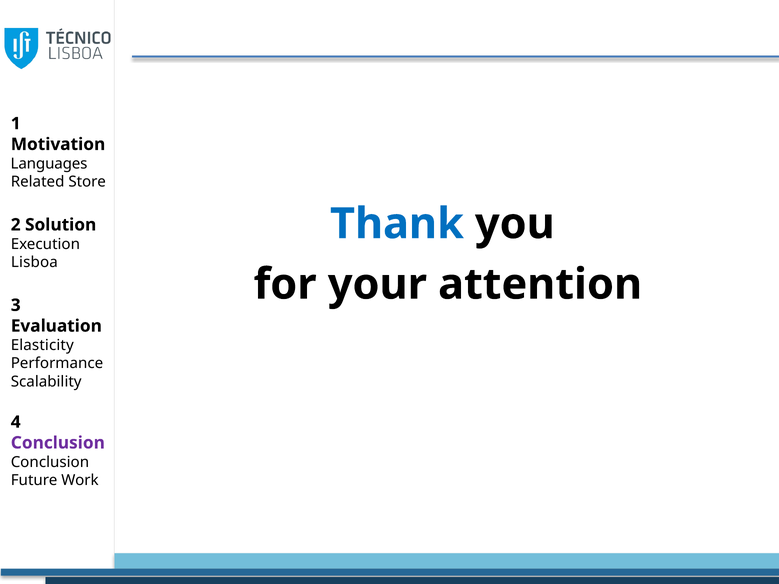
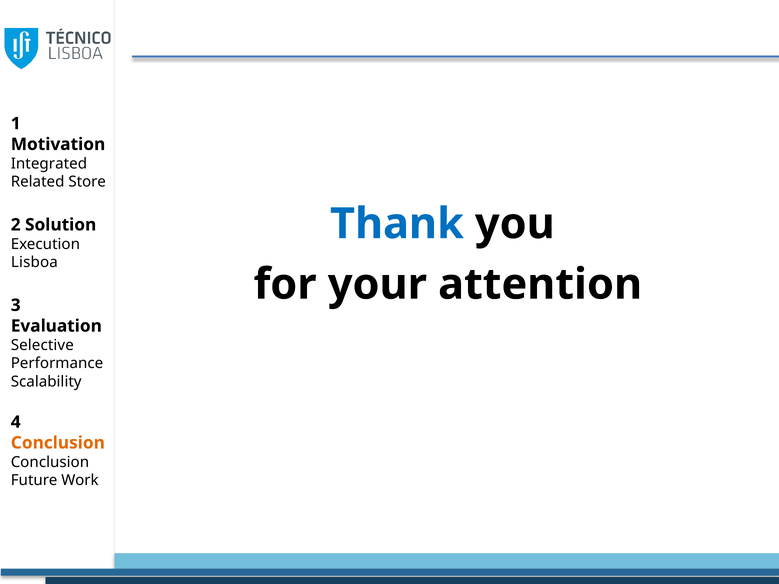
Languages: Languages -> Integrated
Elasticity: Elasticity -> Selective
Conclusion at (58, 443) colour: purple -> orange
